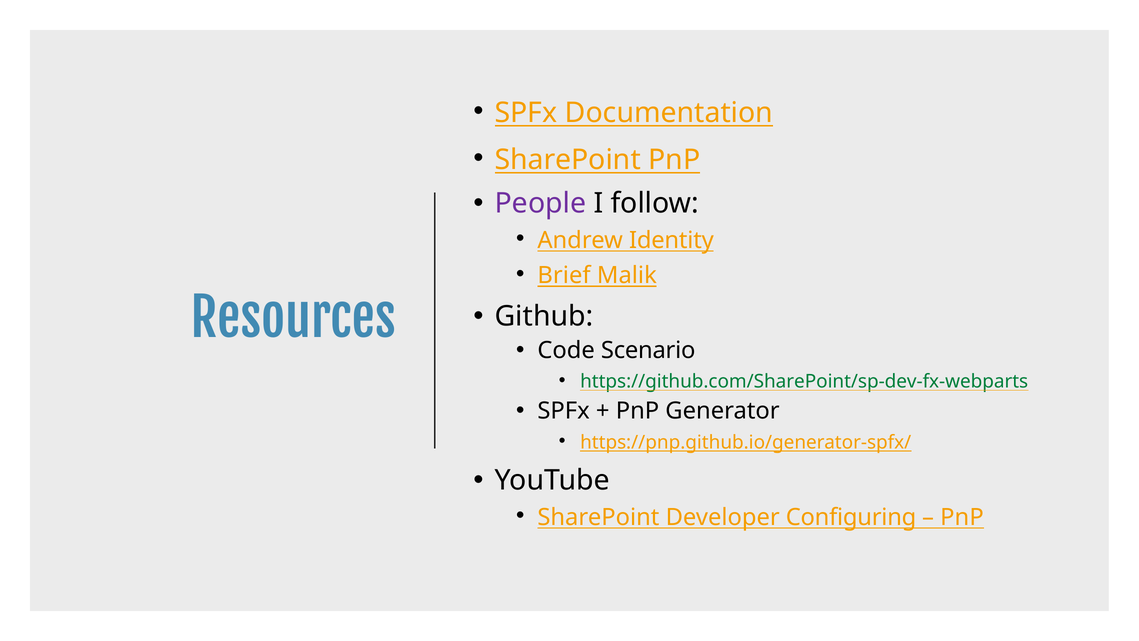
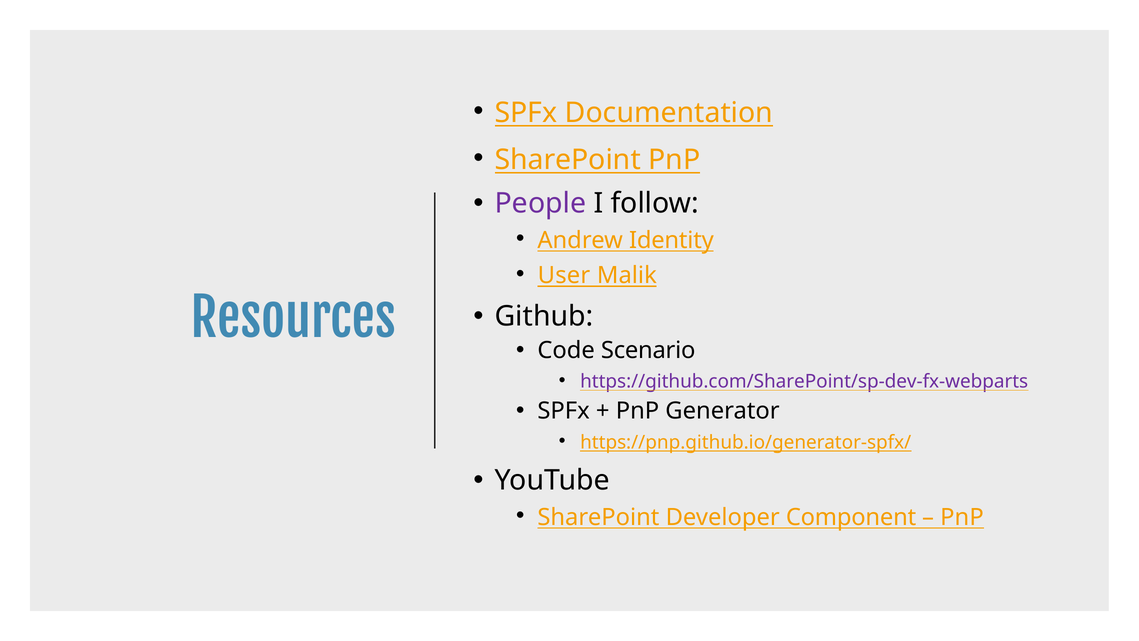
Brief: Brief -> User
https://github.com/SharePoint/sp-dev-fx-webparts colour: green -> purple
Configuring: Configuring -> Component
